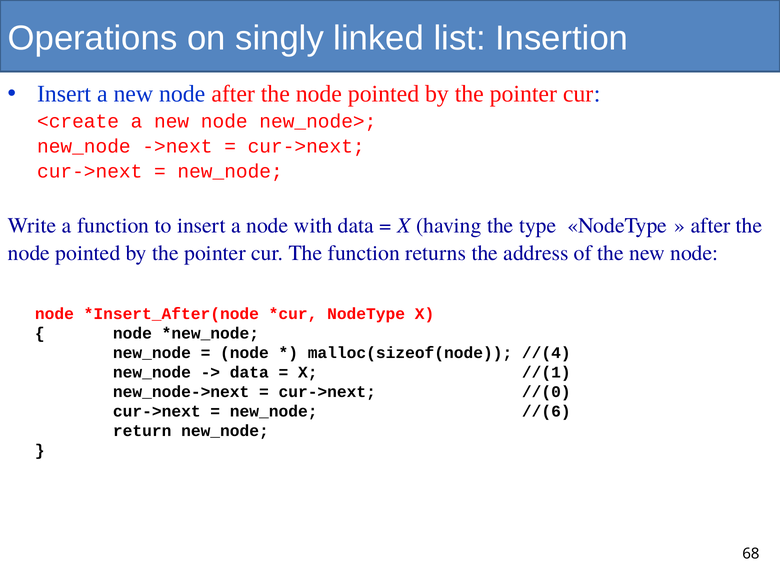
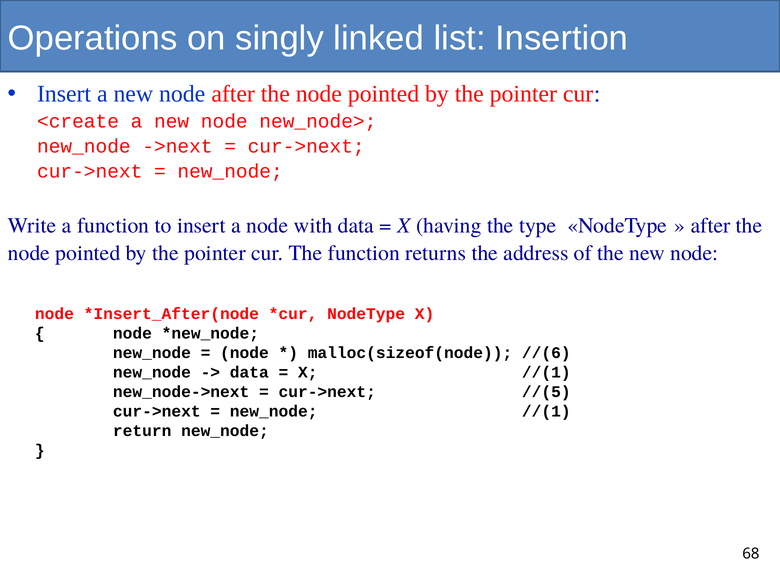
//(4: //(4 -> //(6
//(0: //(0 -> //(5
new_node //(6: //(6 -> //(1
